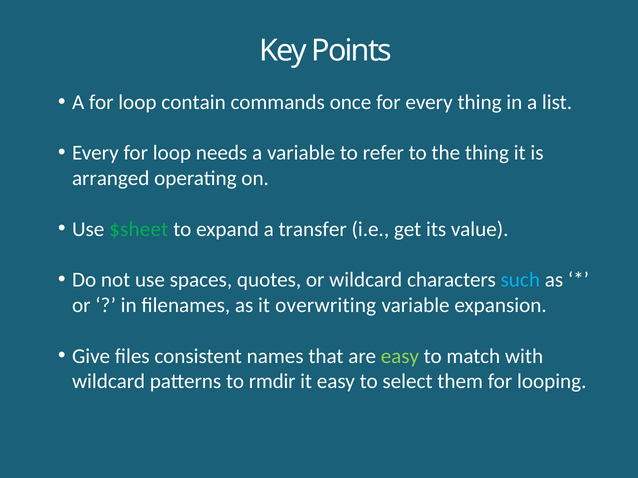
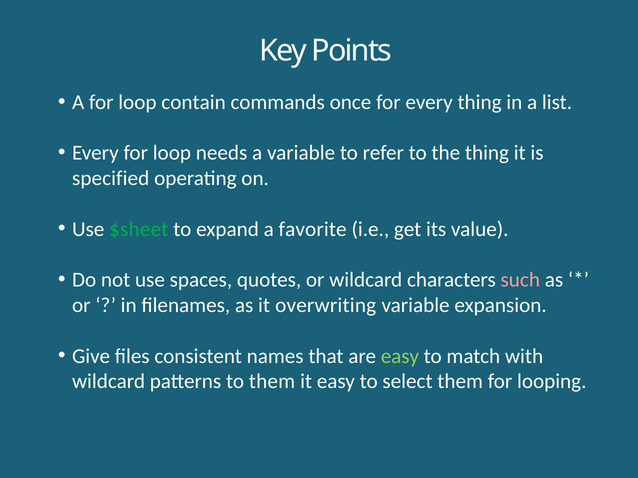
arranged: arranged -> specified
transfer: transfer -> favorite
such colour: light blue -> pink
to rmdir: rmdir -> them
